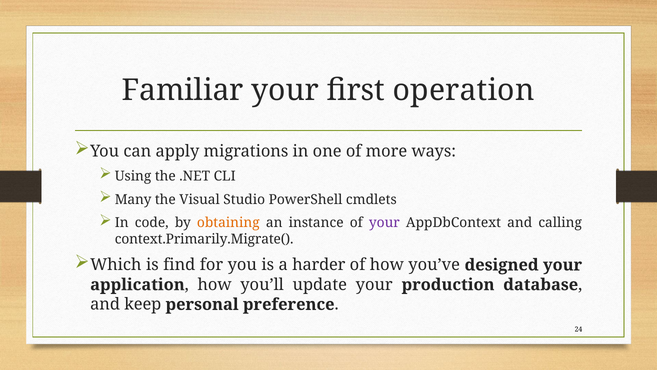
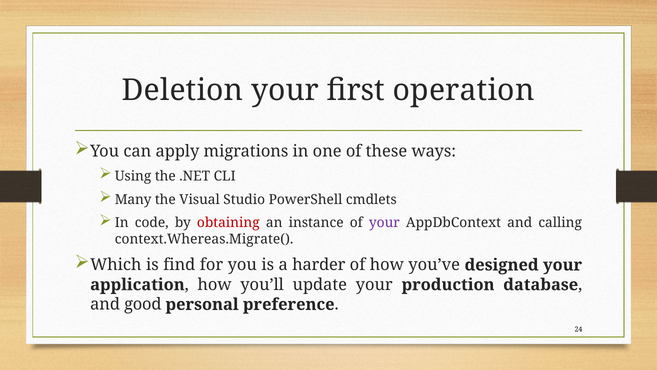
Familiar: Familiar -> Deletion
more: more -> these
obtaining colour: orange -> red
context.Primarily.Migrate(: context.Primarily.Migrate( -> context.Whereas.Migrate(
keep: keep -> good
